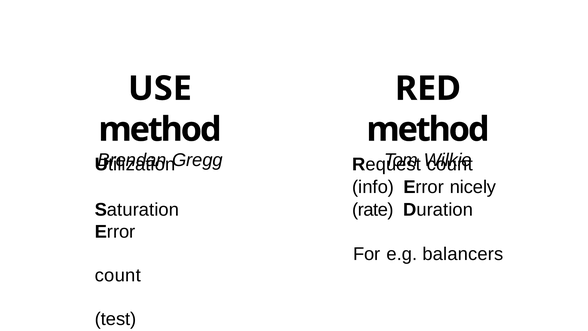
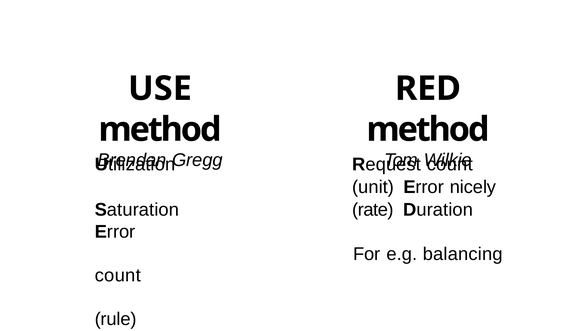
info: info -> unit
balancers: balancers -> balancing
test: test -> rule
